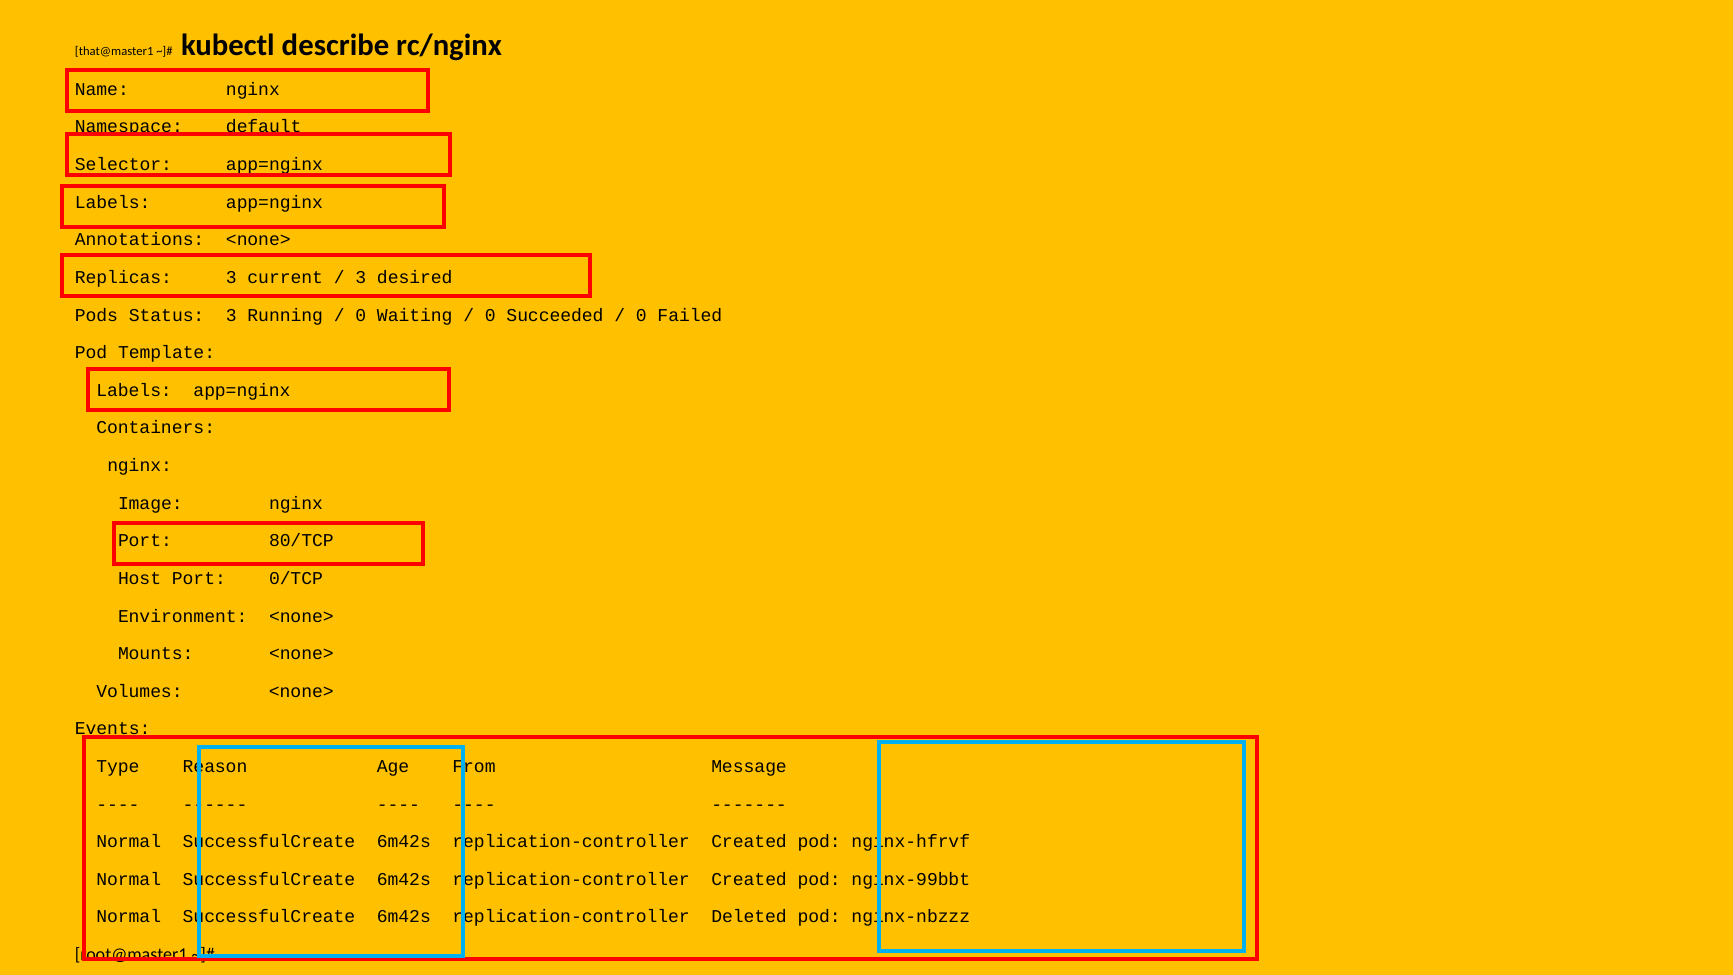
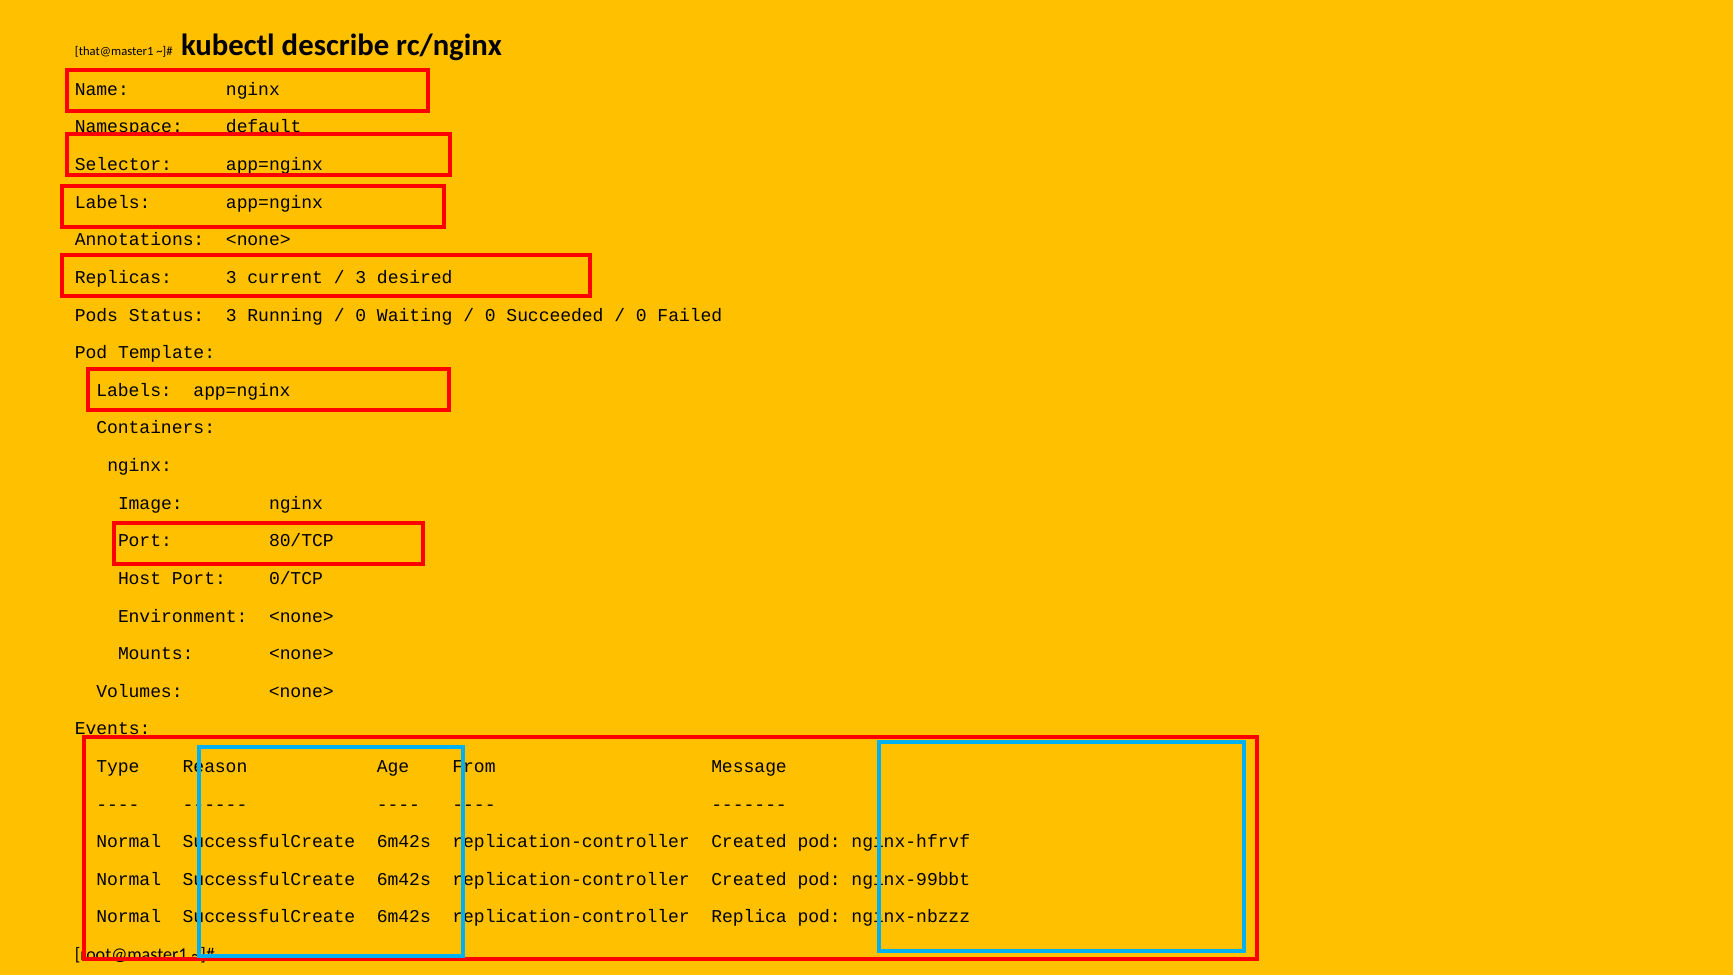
Deleted: Deleted -> Replica
